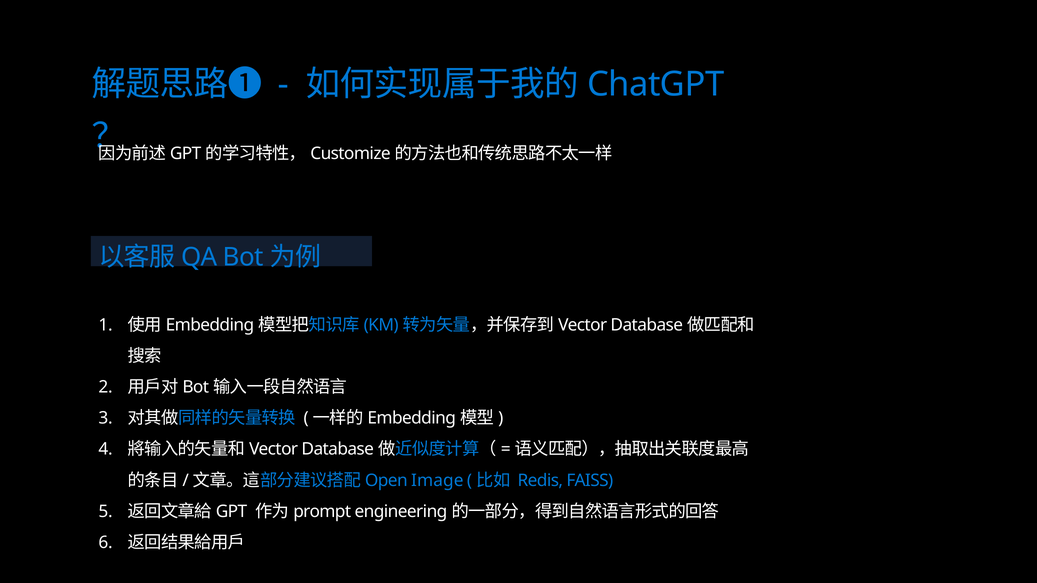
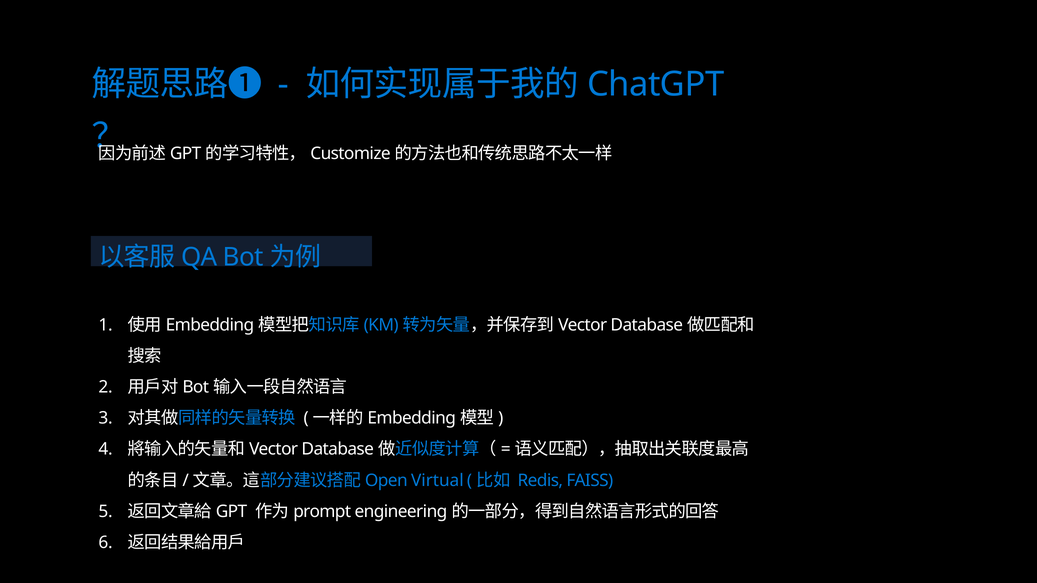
Image: Image -> Virtual
